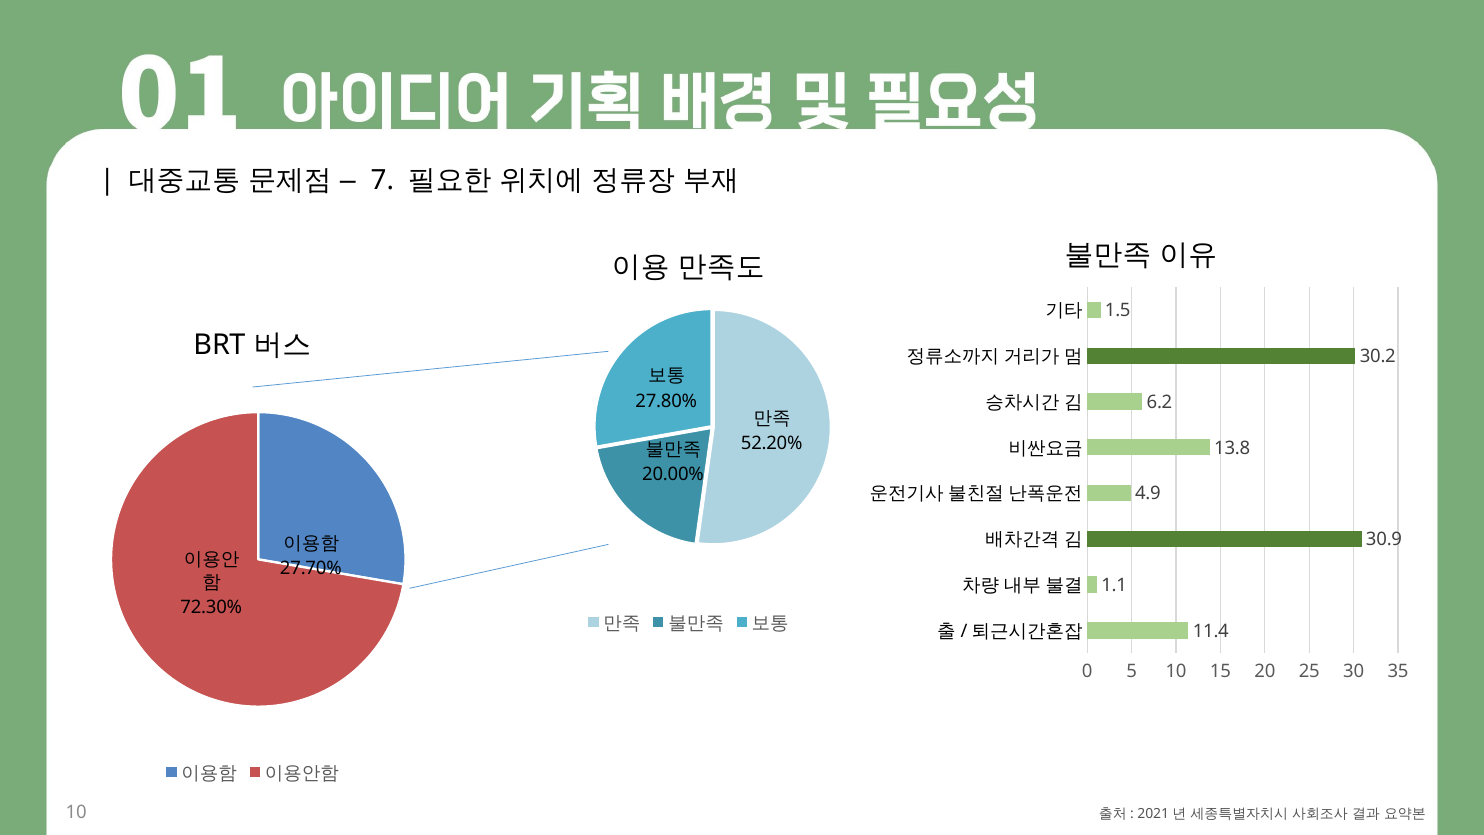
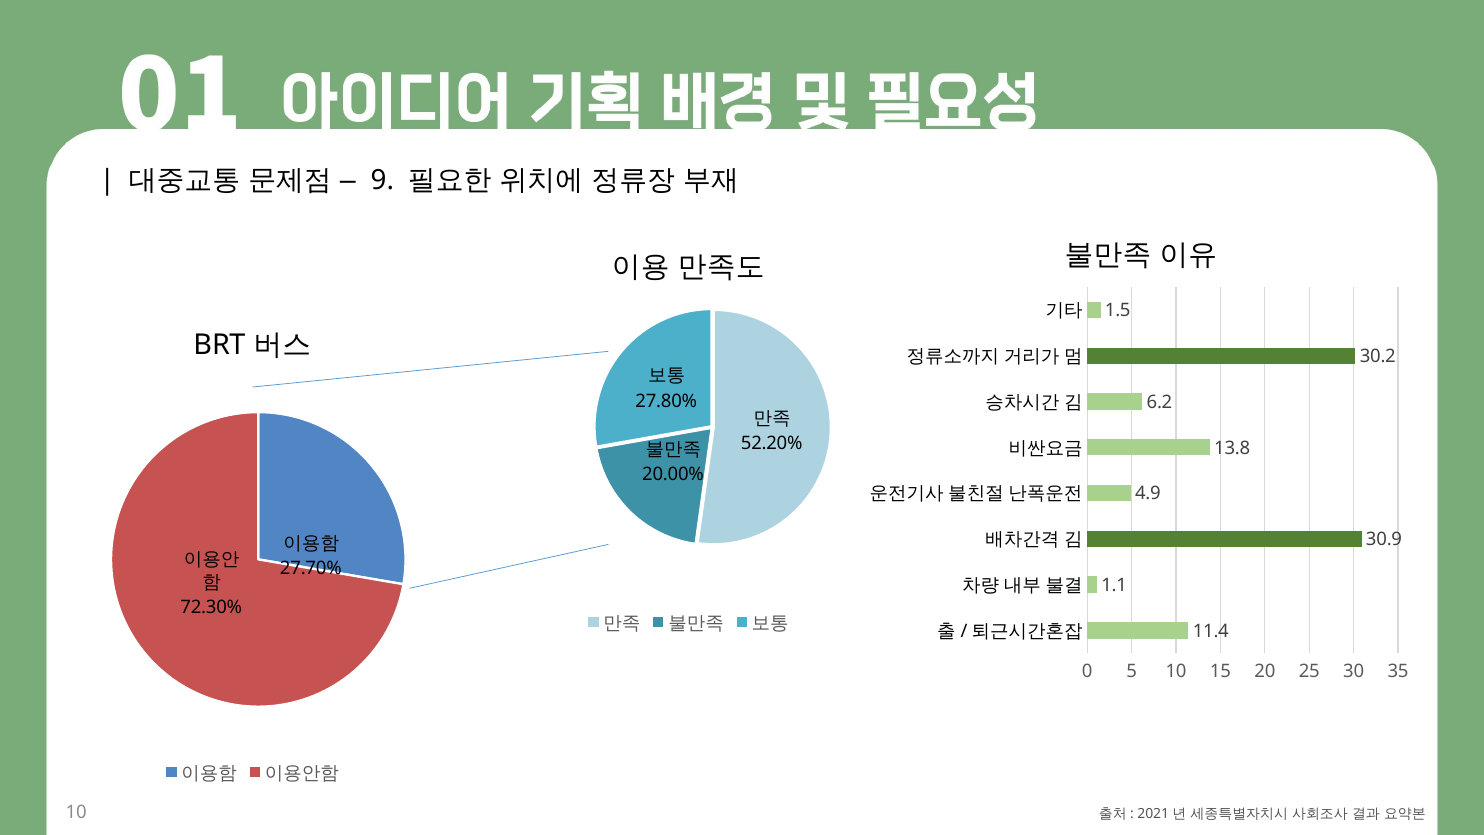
7: 7 -> 9
